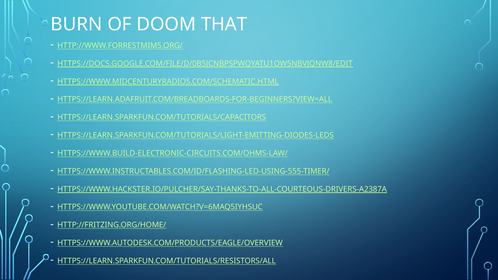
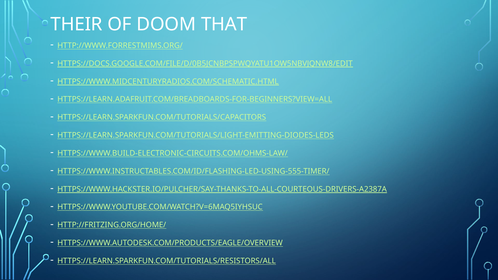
BURN: BURN -> THEIR
